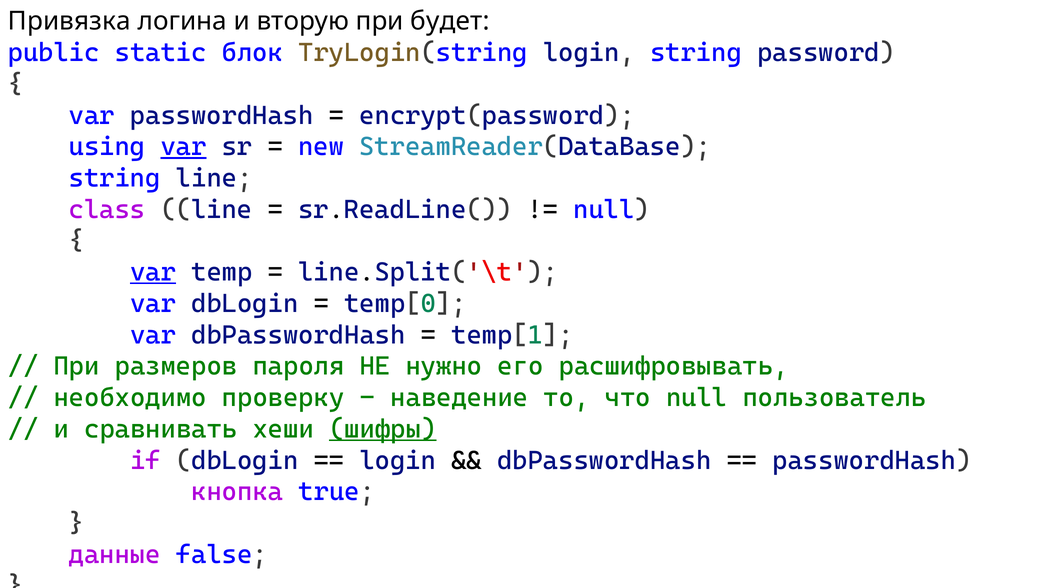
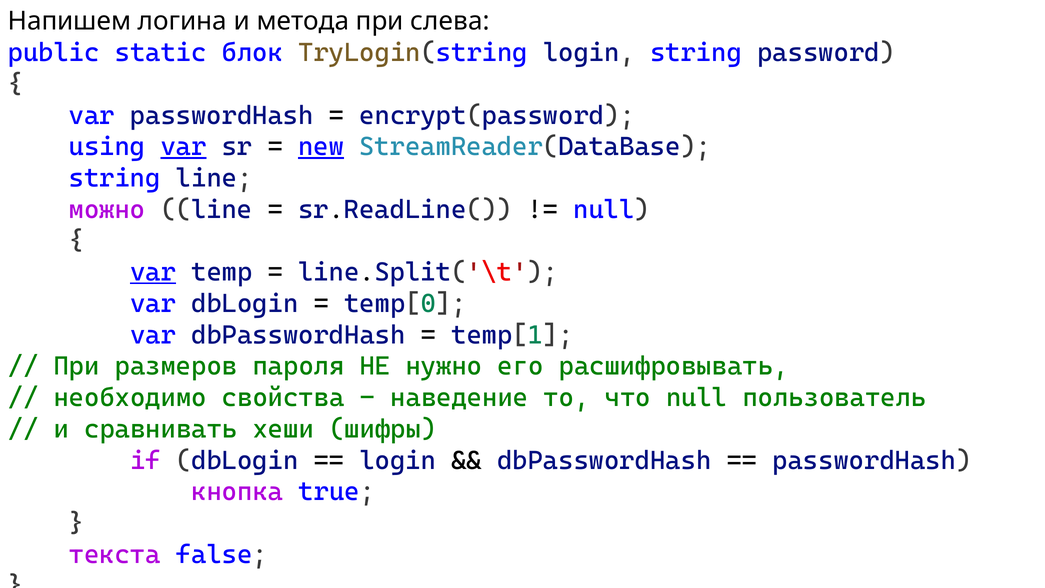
Привязка: Привязка -> Напишем
вторую: вторую -> метода
будет: будет -> слева
new underline: none -> present
class: class -> можно
проверку: проверку -> свойства
шифры underline: present -> none
данные: данные -> текста
